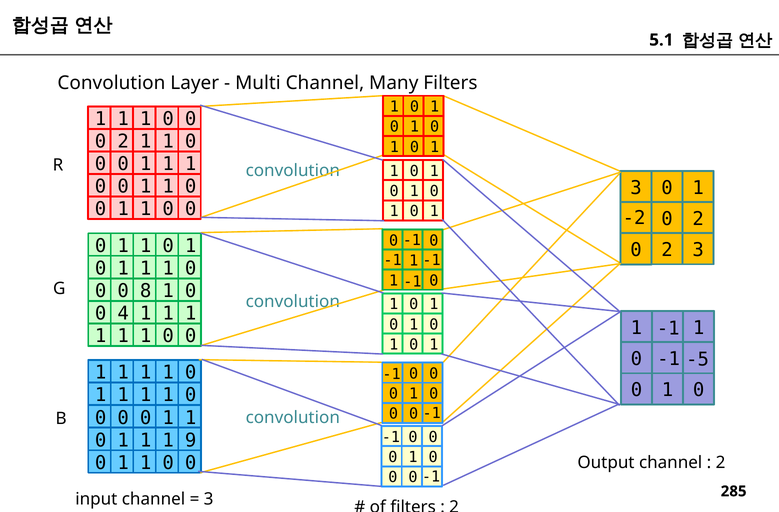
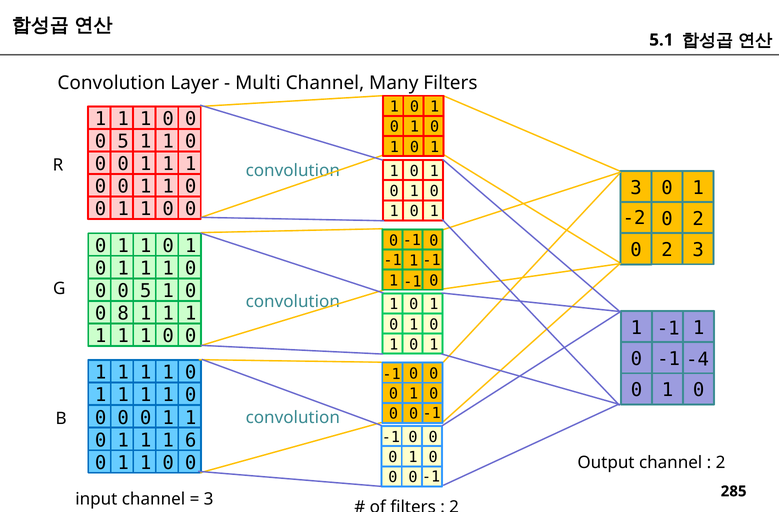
2 at (123, 141): 2 -> 5
8 at (146, 291): 8 -> 5
4: 4 -> 8
-5: -5 -> -4
9: 9 -> 6
